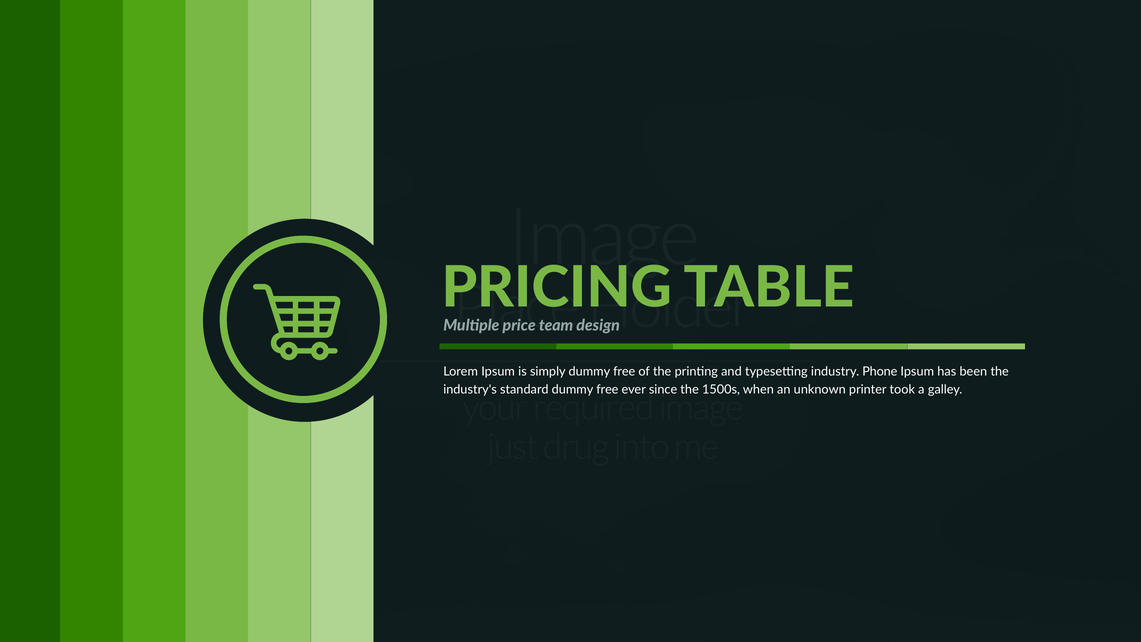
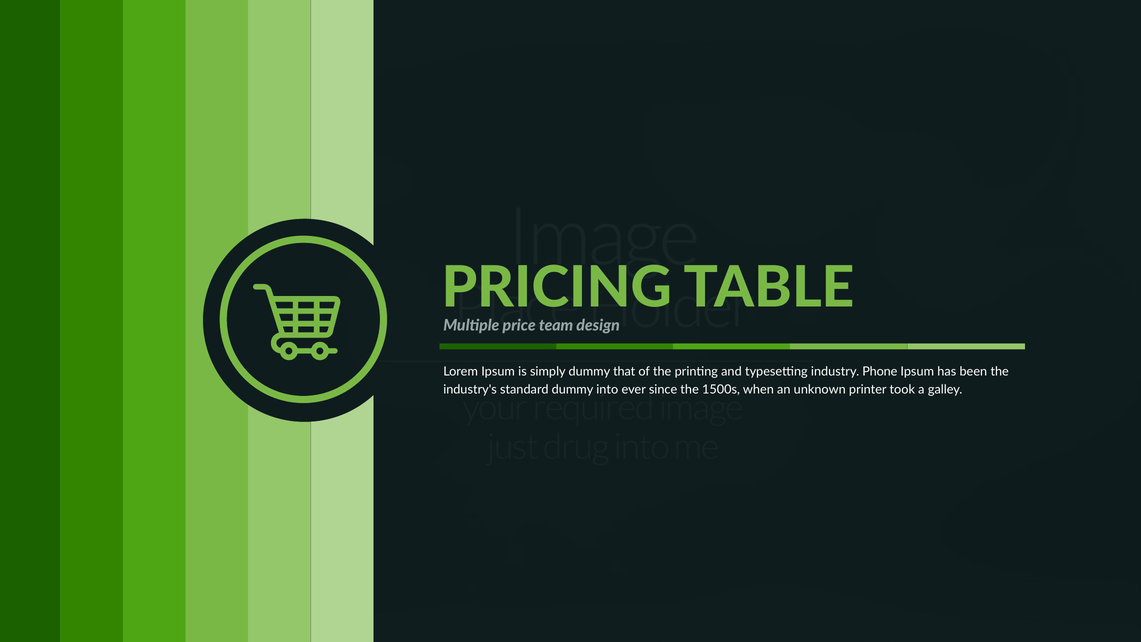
simply dummy free: free -> that
standard dummy free: free -> into
